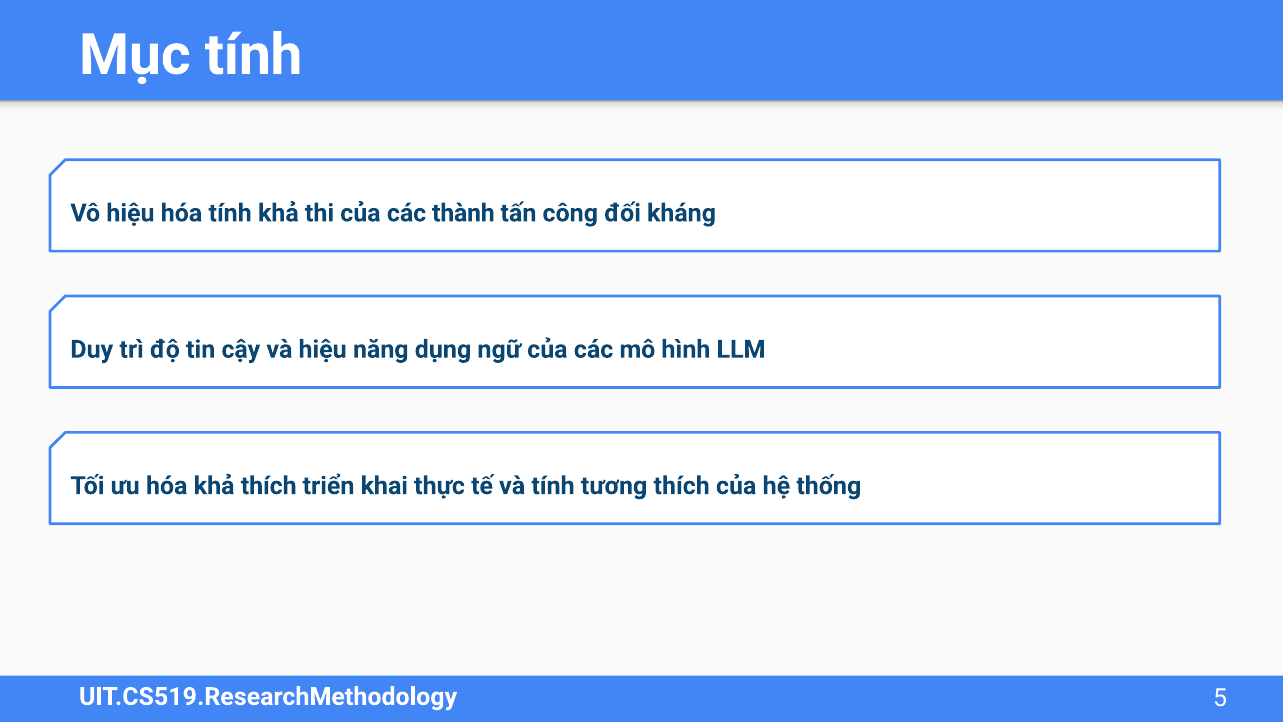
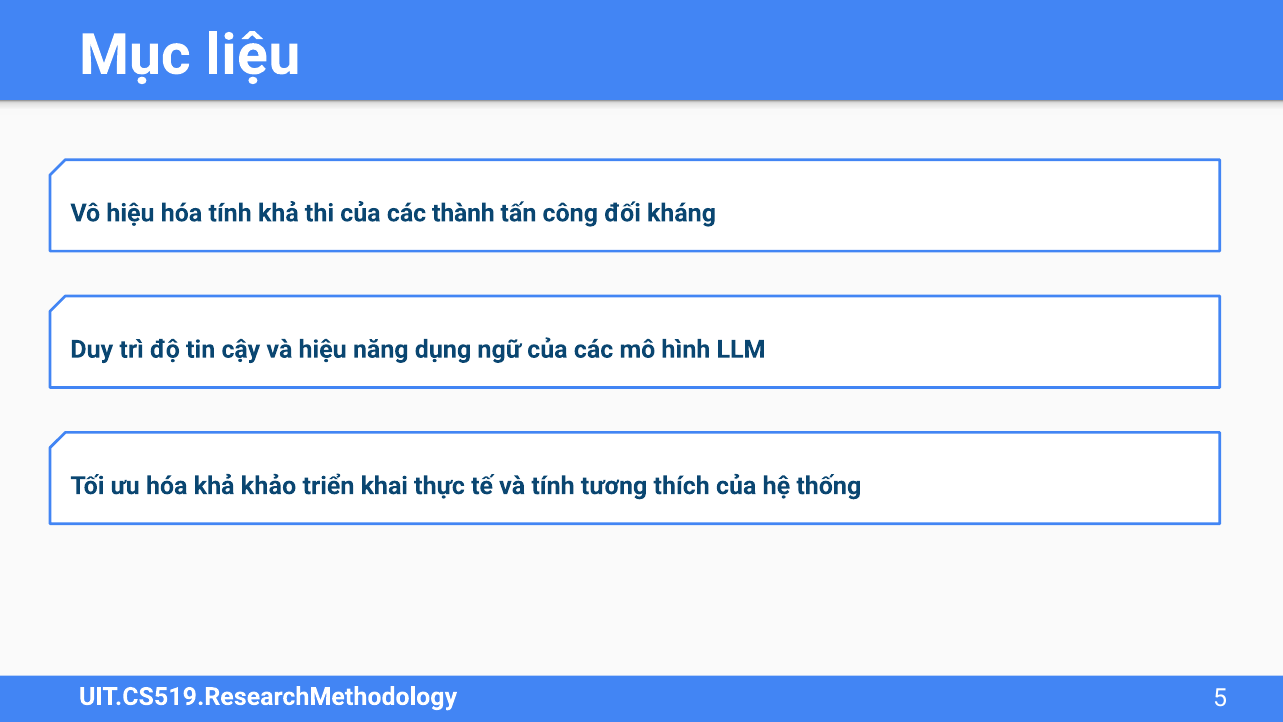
Mục tính: tính -> liệu
khả thích: thích -> khảo
